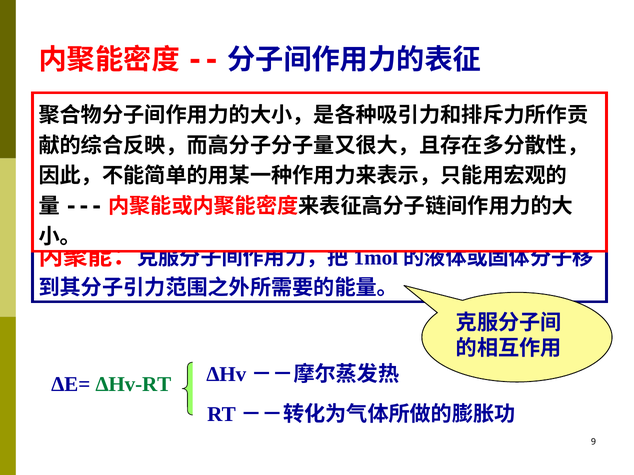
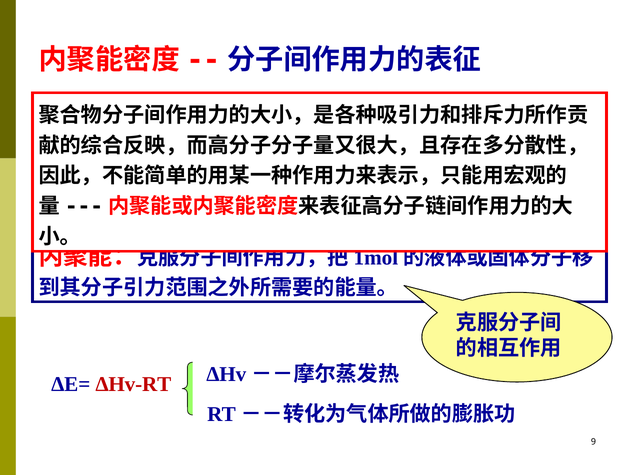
∆Hv-RT colour: green -> red
